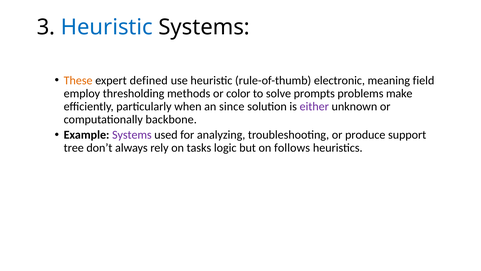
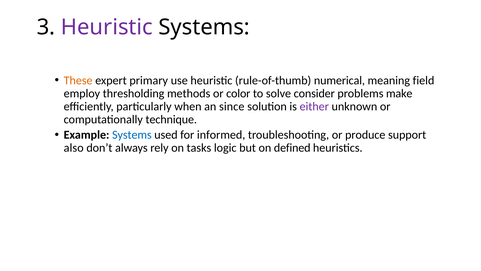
Heuristic at (107, 27) colour: blue -> purple
defined: defined -> primary
electronic: electronic -> numerical
prompts: prompts -> consider
backbone: backbone -> technique
Systems at (132, 135) colour: purple -> blue
analyzing: analyzing -> informed
tree: tree -> also
follows: follows -> defined
